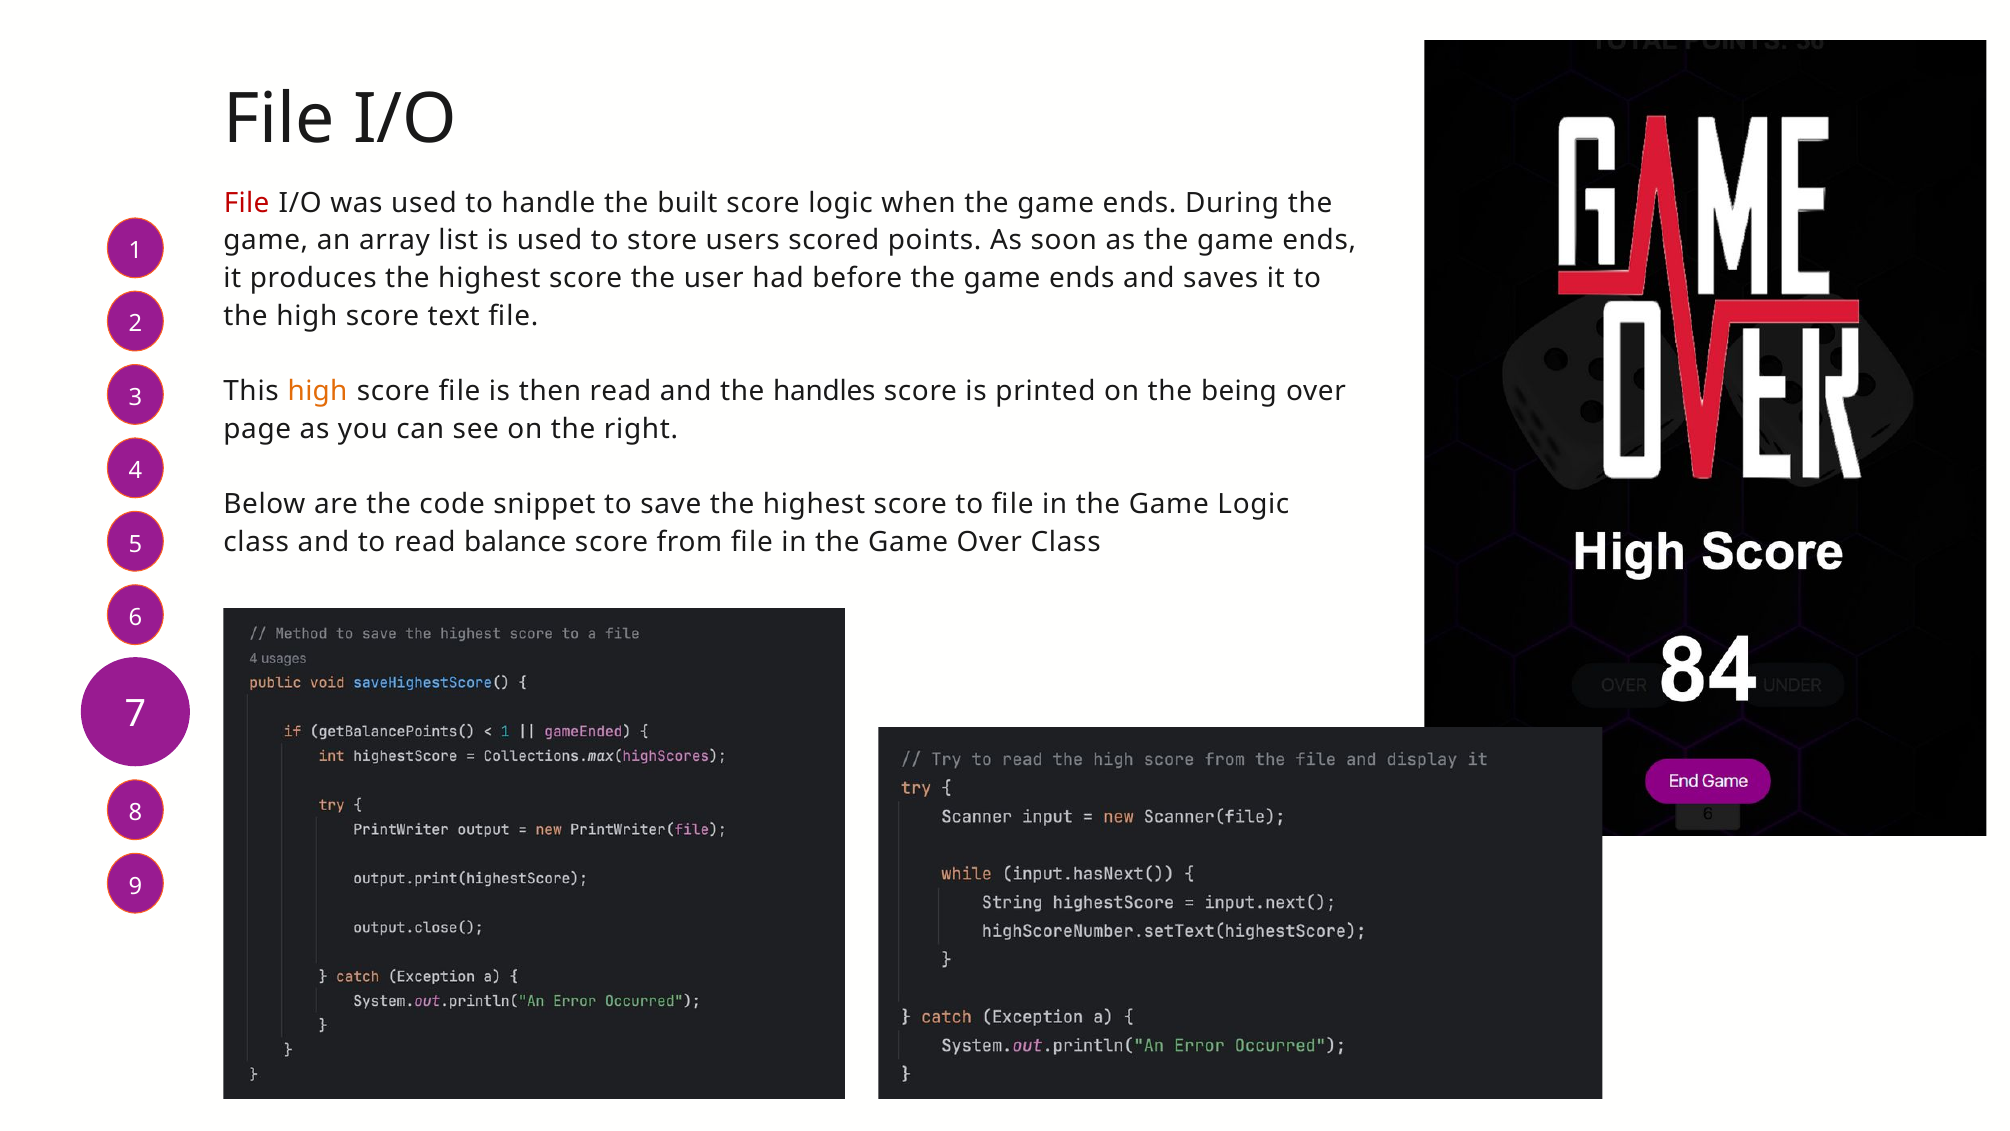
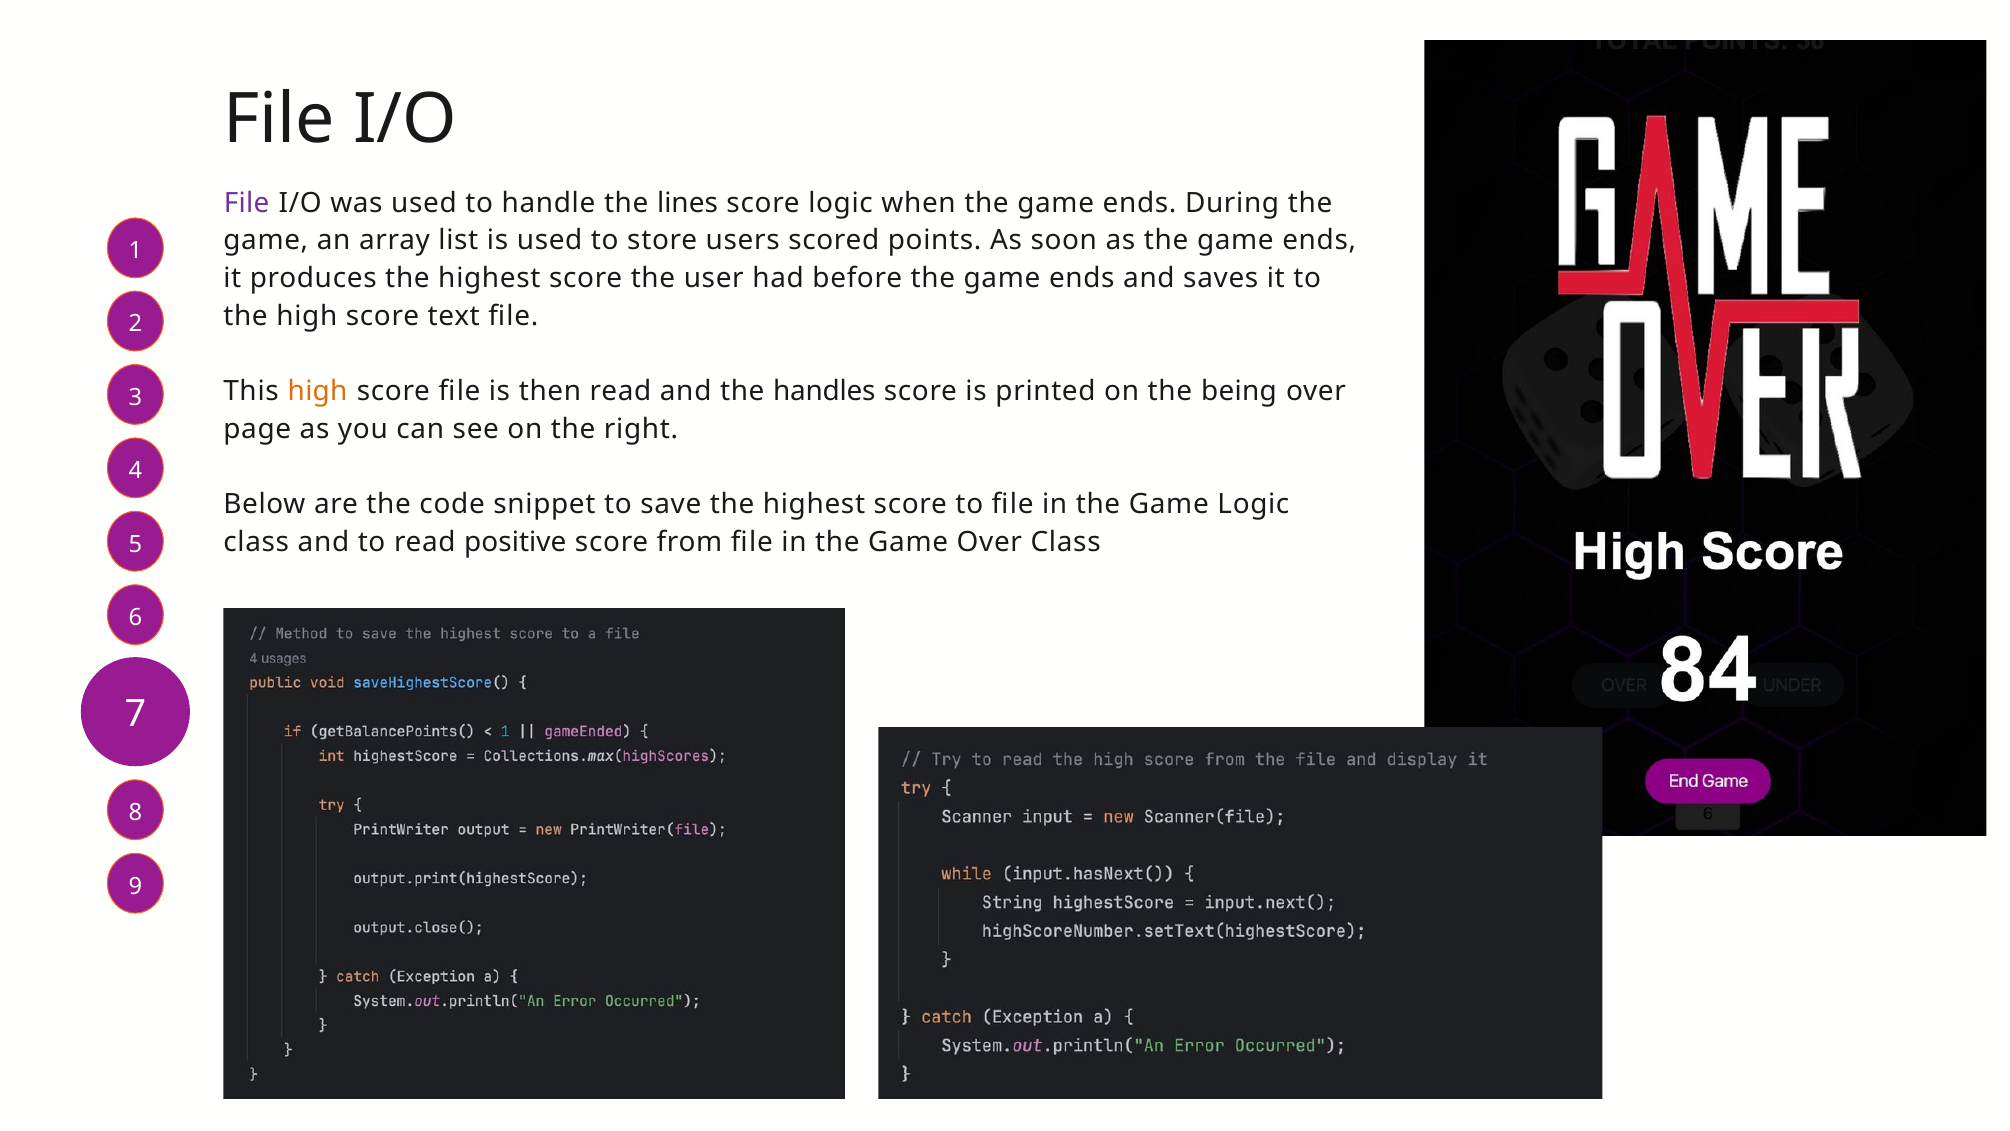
File at (247, 203) colour: red -> purple
built: built -> lines
balance: balance -> positive
